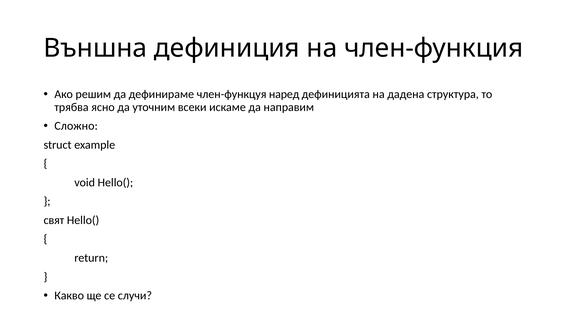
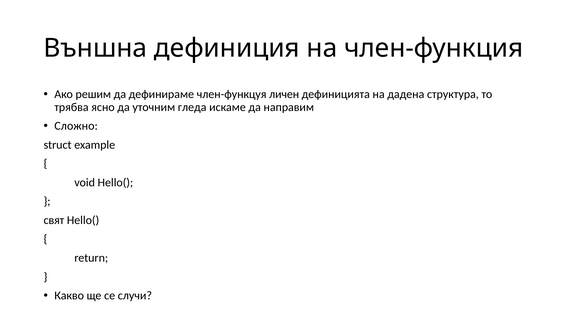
наред: наред -> личен
всеки: всеки -> гледа
